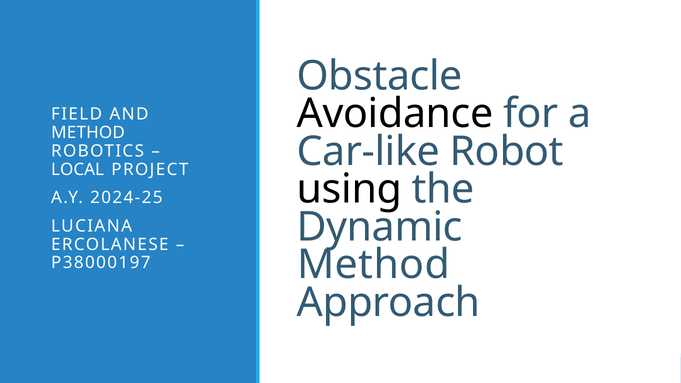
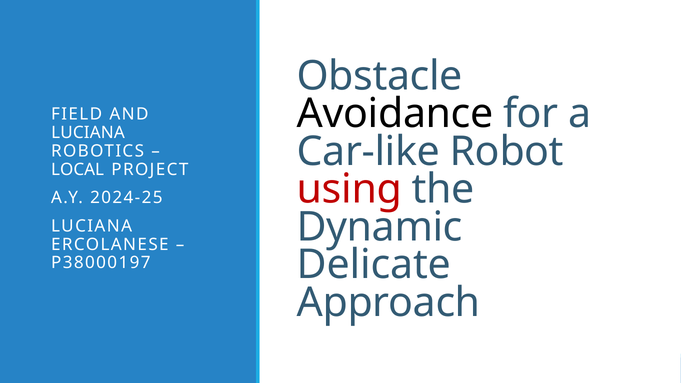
METHOD at (88, 133): METHOD -> LUCIANA
using colour: black -> red
Method at (374, 265): Method -> Delicate
